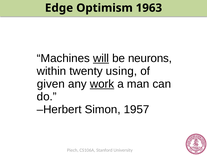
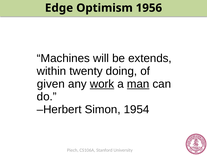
1963: 1963 -> 1956
will underline: present -> none
neurons: neurons -> extends
using: using -> doing
man underline: none -> present
1957: 1957 -> 1954
